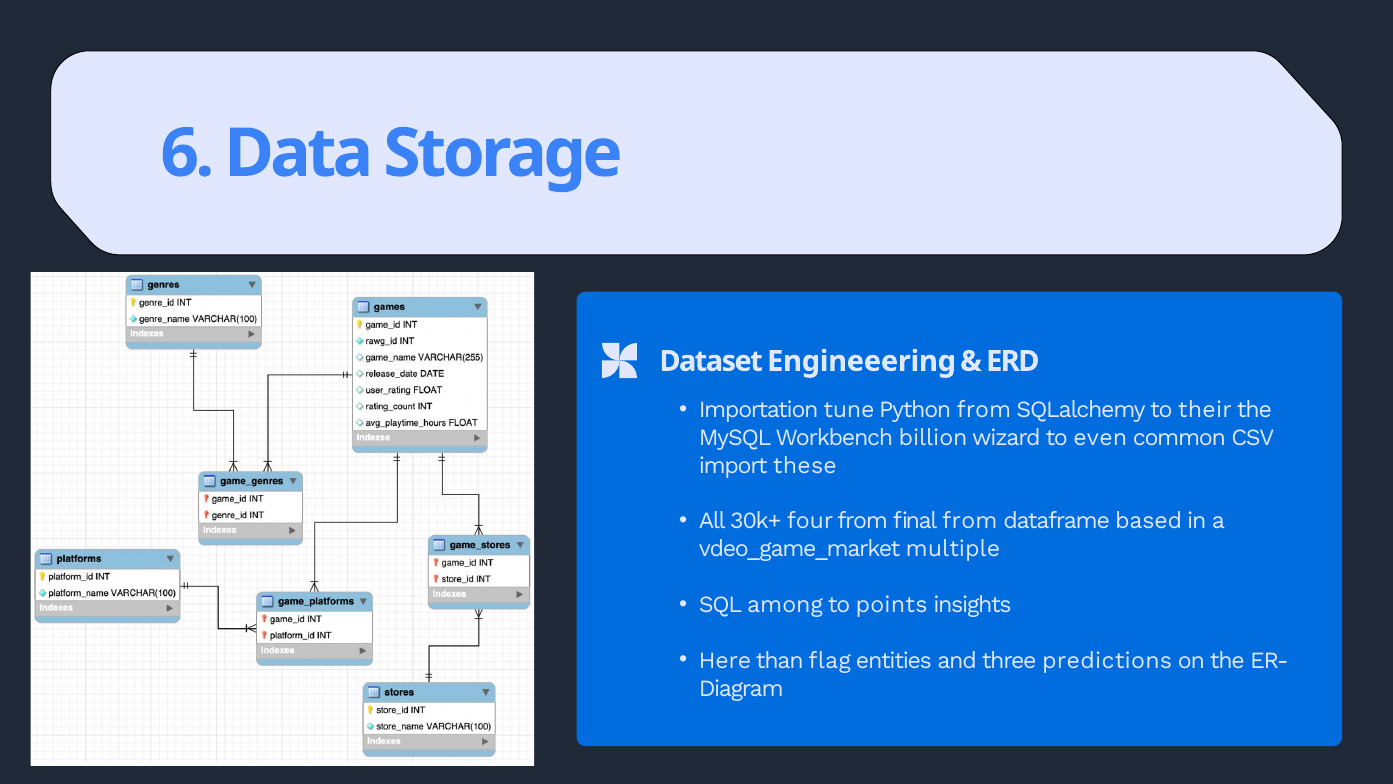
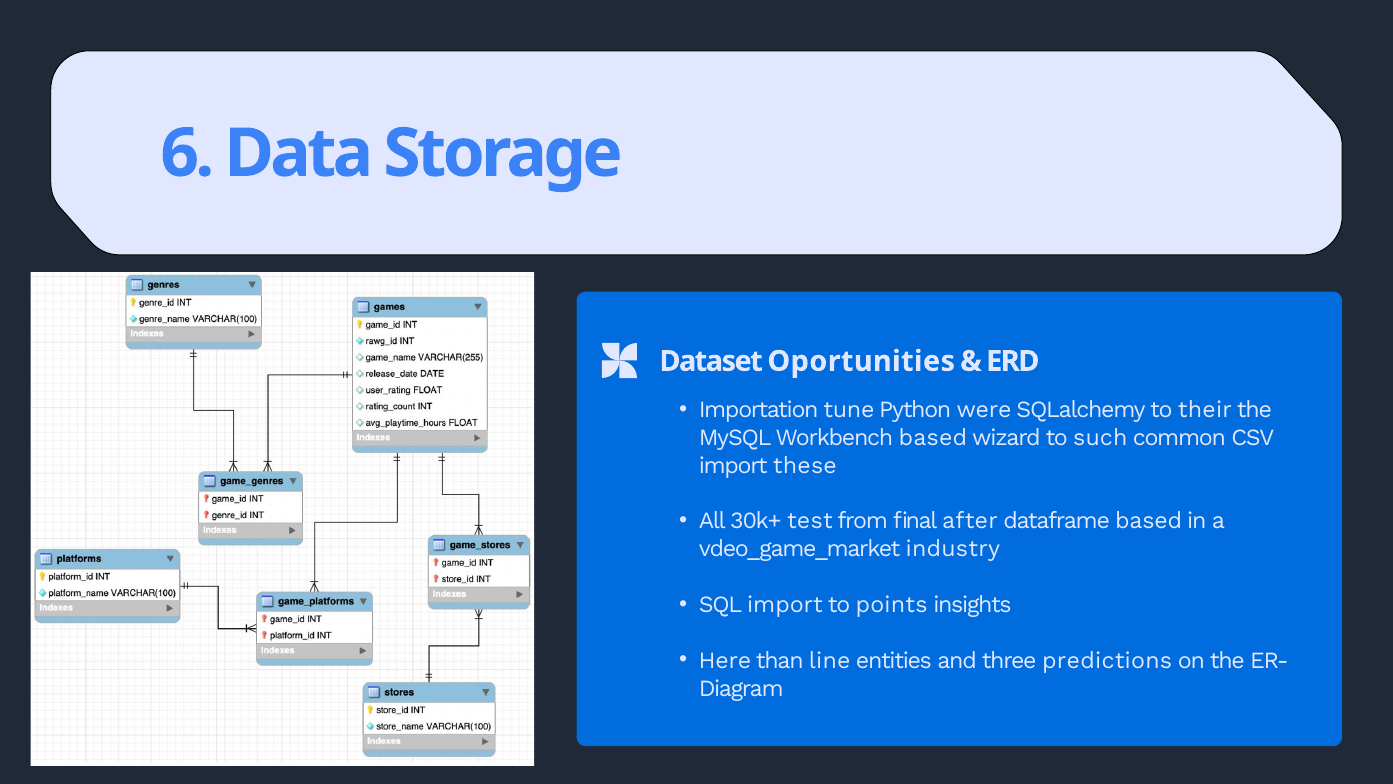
Engineeering: Engineeering -> Oportunities
Python from: from -> were
Workbench billion: billion -> based
even: even -> such
four: four -> test
final from: from -> after
multiple: multiple -> industry
SQL among: among -> import
flag: flag -> line
